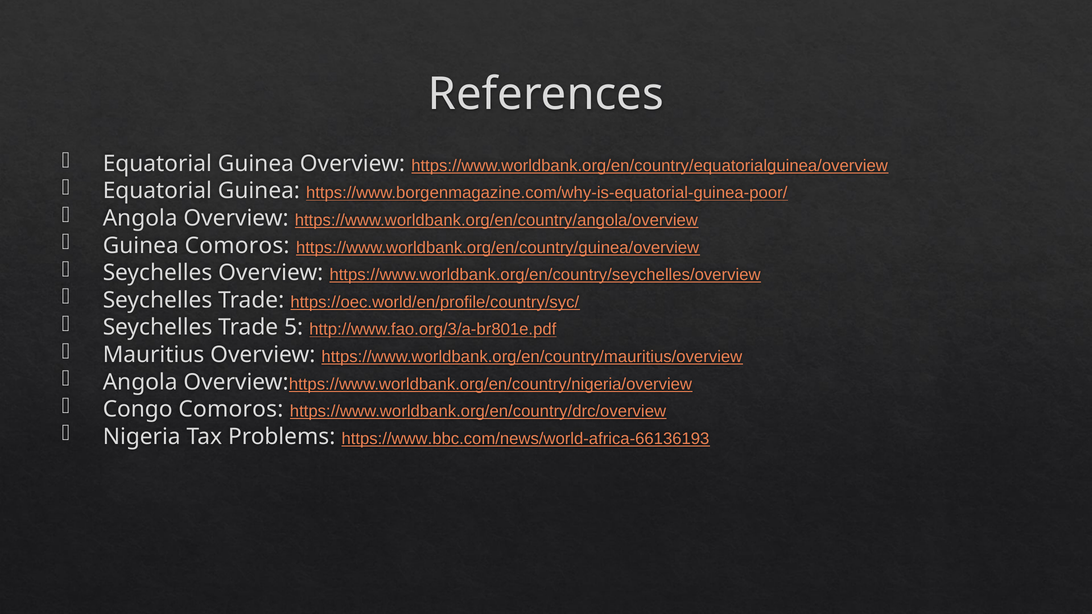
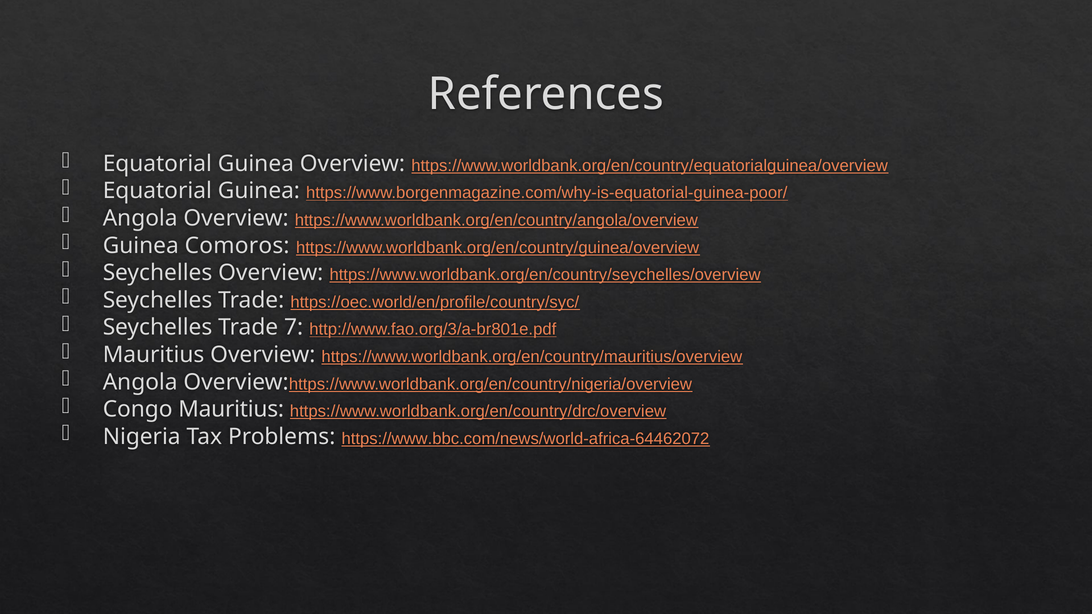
5: 5 -> 7
Congo Comoros: Comoros -> Mauritius
https://www.bbc.com/news/world-africa-66136193: https://www.bbc.com/news/world-africa-66136193 -> https://www.bbc.com/news/world-africa-64462072
